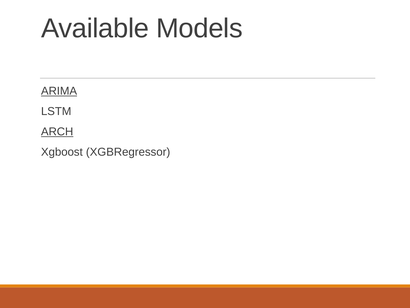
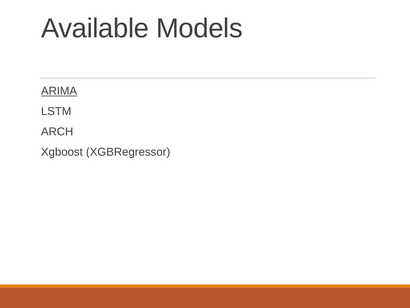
ARCH underline: present -> none
